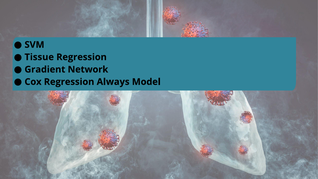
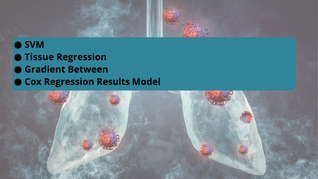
Network: Network -> Between
Always: Always -> Results
